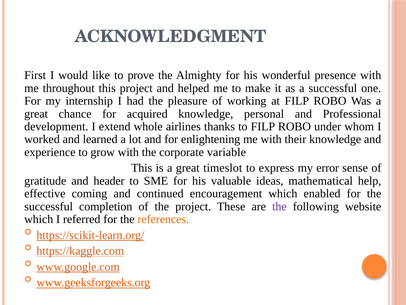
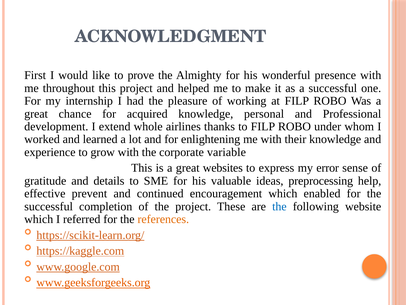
timeslot: timeslot -> websites
header: header -> details
mathematical: mathematical -> preprocessing
coming: coming -> prevent
the at (279, 206) colour: purple -> blue
